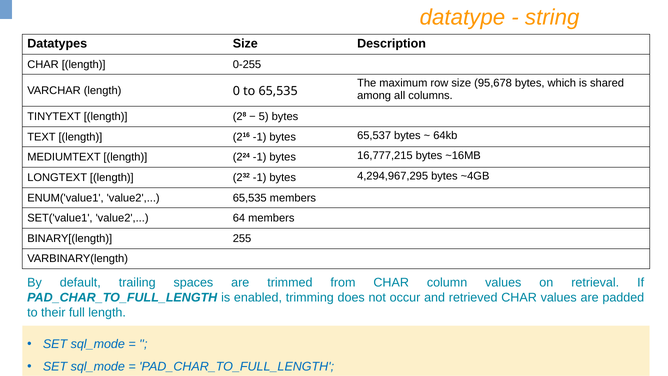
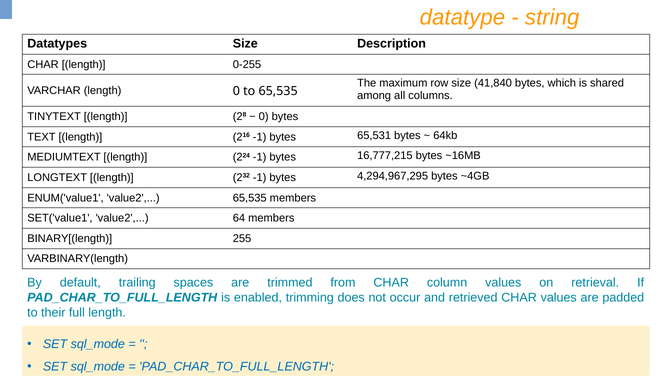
95,678: 95,678 -> 41,840
5 at (264, 116): 5 -> 0
65,537: 65,537 -> 65,531
